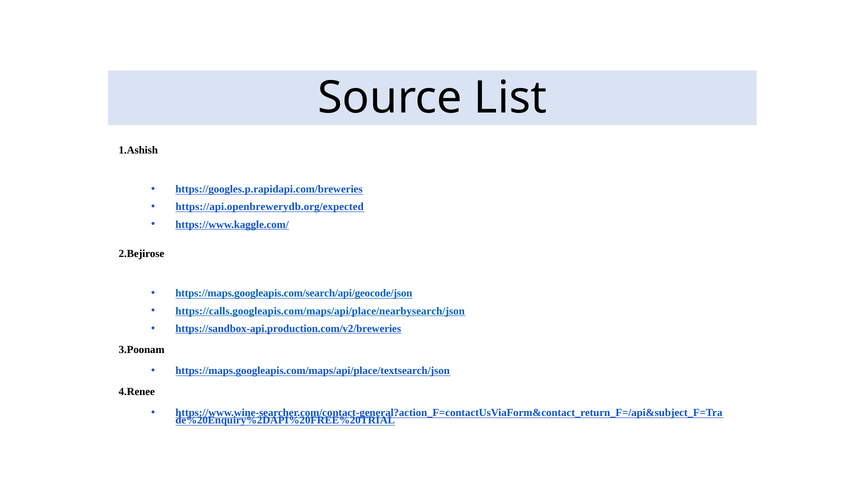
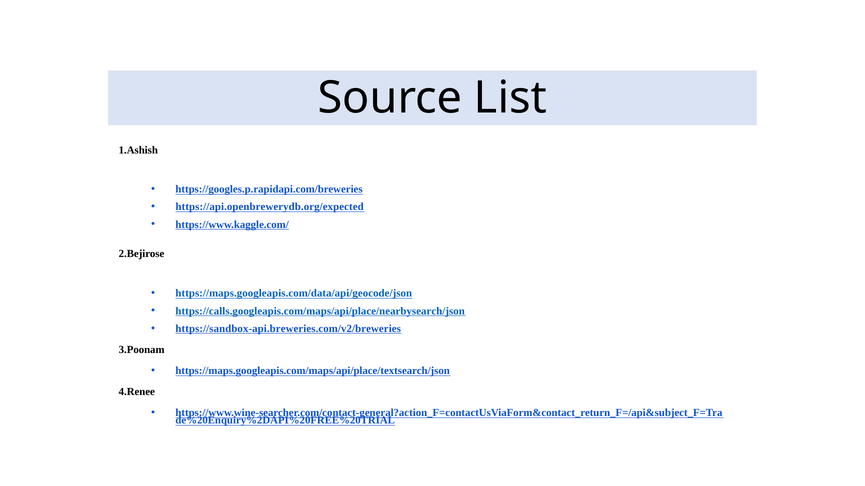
https://maps.googleapis.com/search/api/geocode/json: https://maps.googleapis.com/search/api/geocode/json -> https://maps.googleapis.com/data/api/geocode/json
https://sandbox-api.production.com/v2/breweries: https://sandbox-api.production.com/v2/breweries -> https://sandbox-api.breweries.com/v2/breweries
